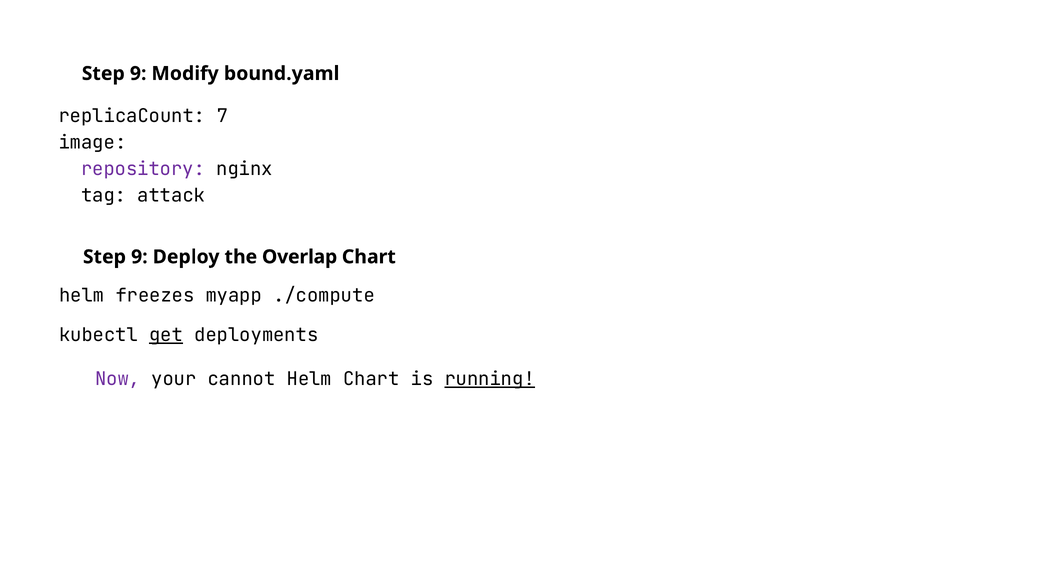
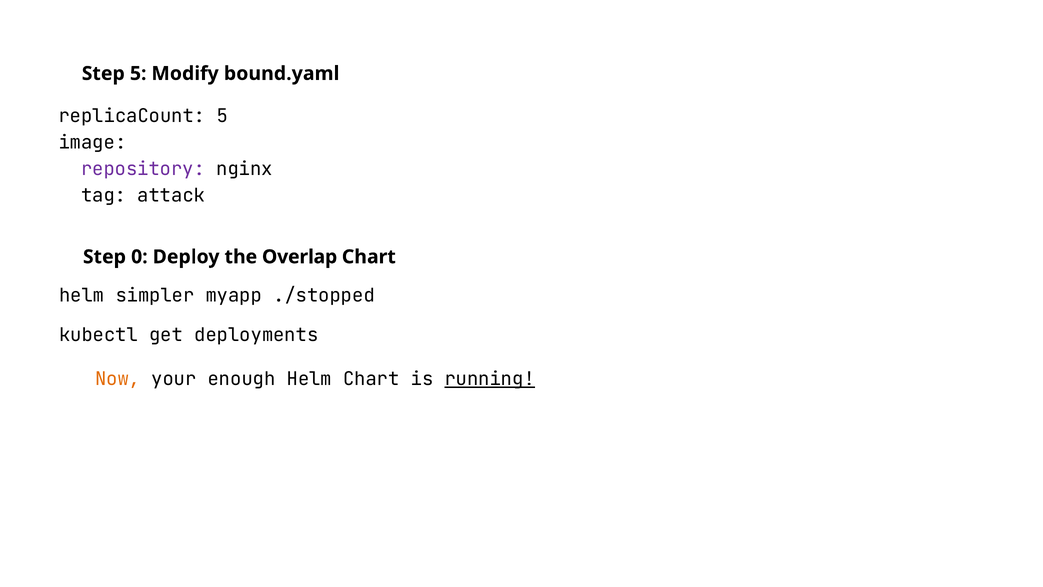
9 at (138, 73): 9 -> 5
replicaCount 7: 7 -> 5
9 at (139, 257): 9 -> 0
freezes: freezes -> simpler
./compute: ./compute -> ./stopped
get underline: present -> none
Now colour: purple -> orange
cannot: cannot -> enough
